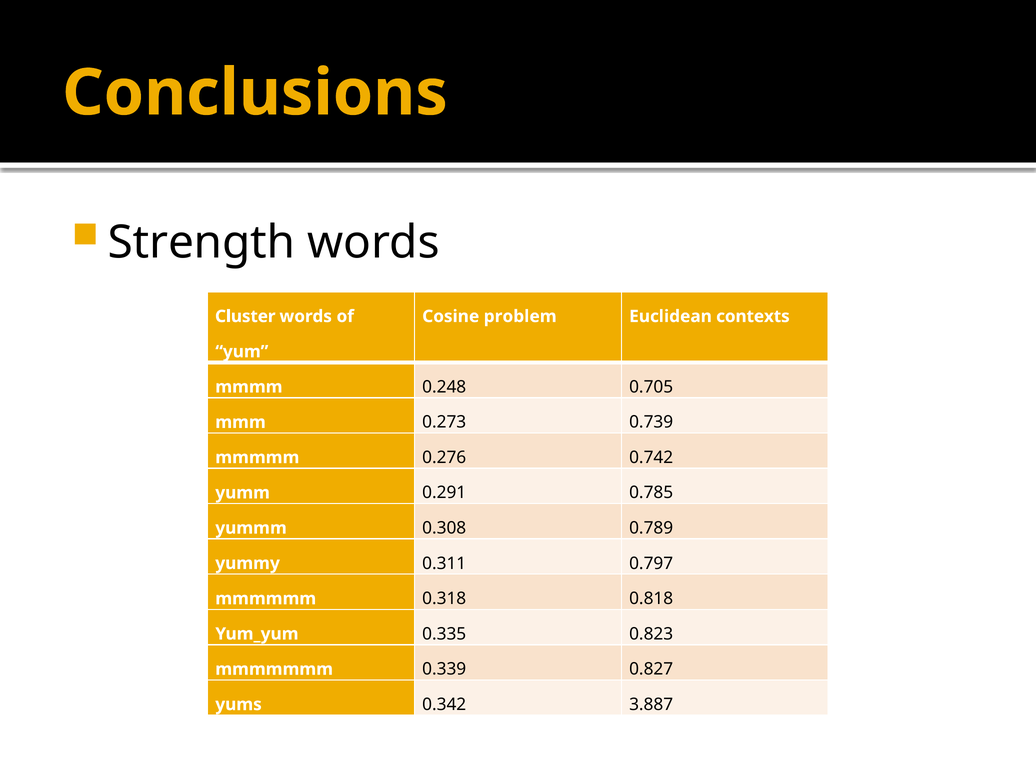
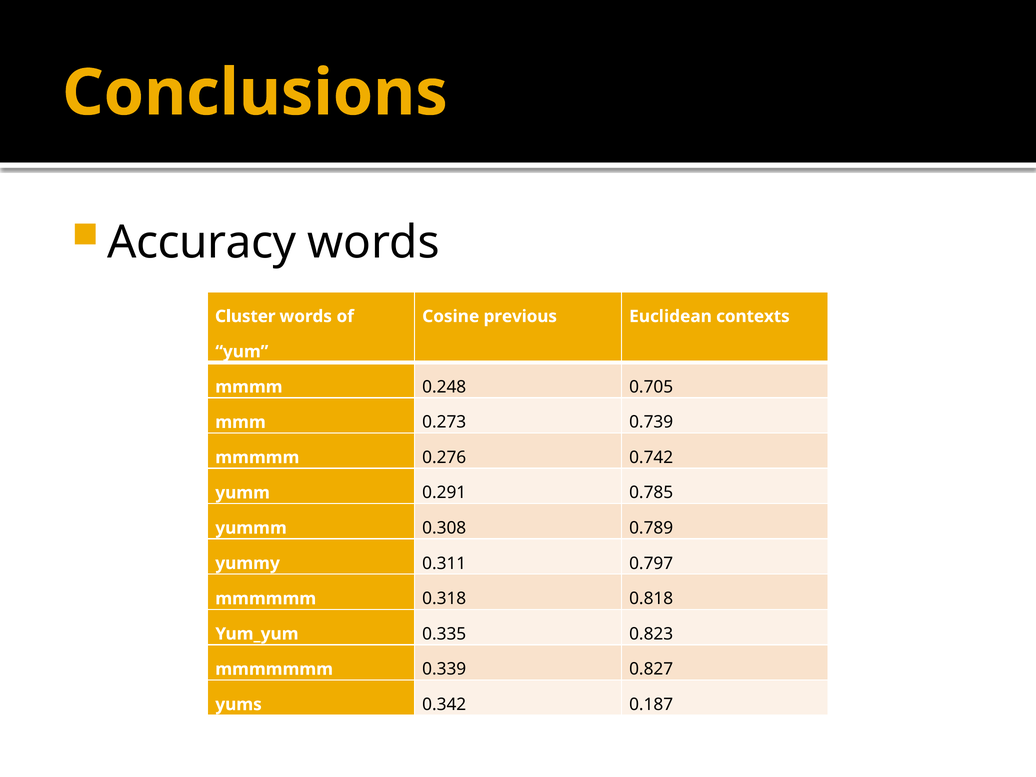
Strength: Strength -> Accuracy
problem: problem -> previous
3.887: 3.887 -> 0.187
